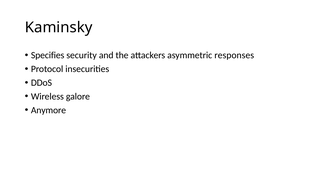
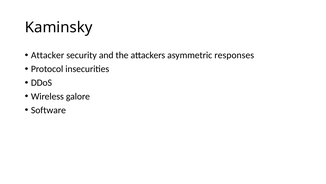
Specifies: Specifies -> Attacker
Anymore: Anymore -> Software
